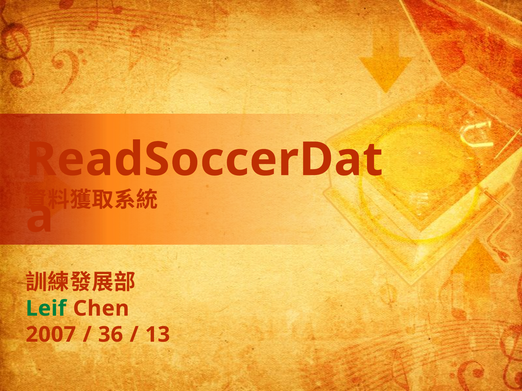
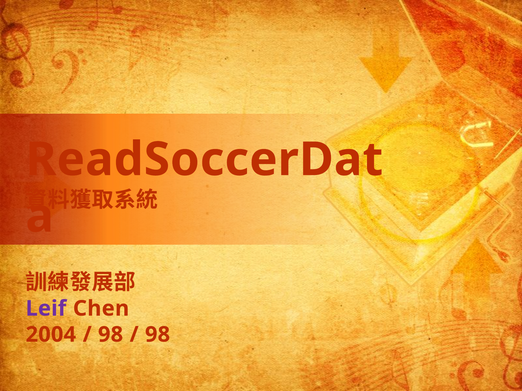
Leif colour: green -> purple
2007: 2007 -> 2004
36 at (111, 335): 36 -> 98
13 at (158, 335): 13 -> 98
